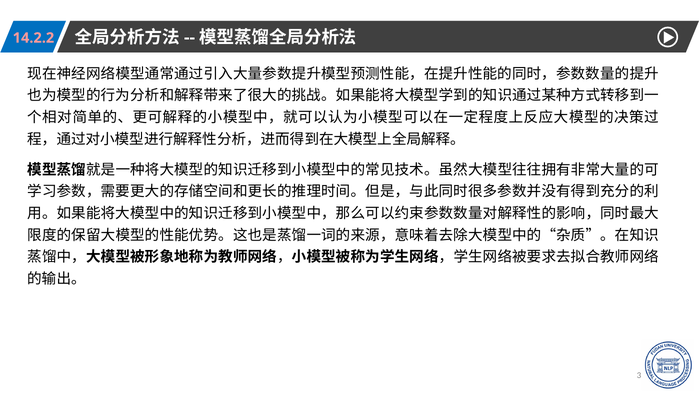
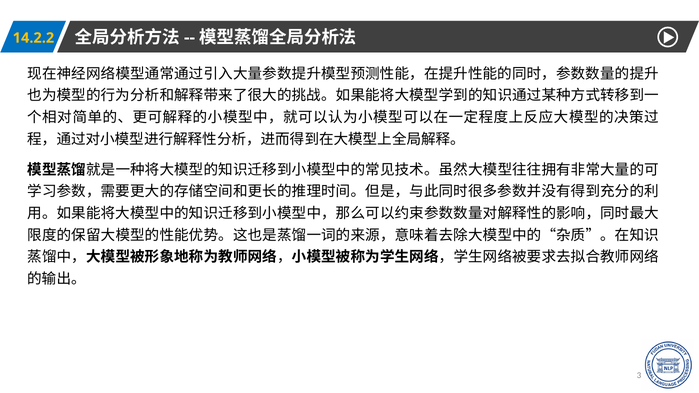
14.2.2 colour: pink -> yellow
